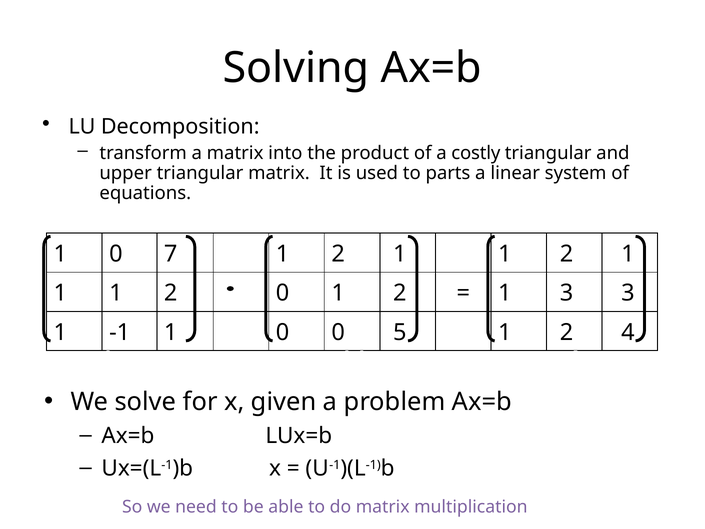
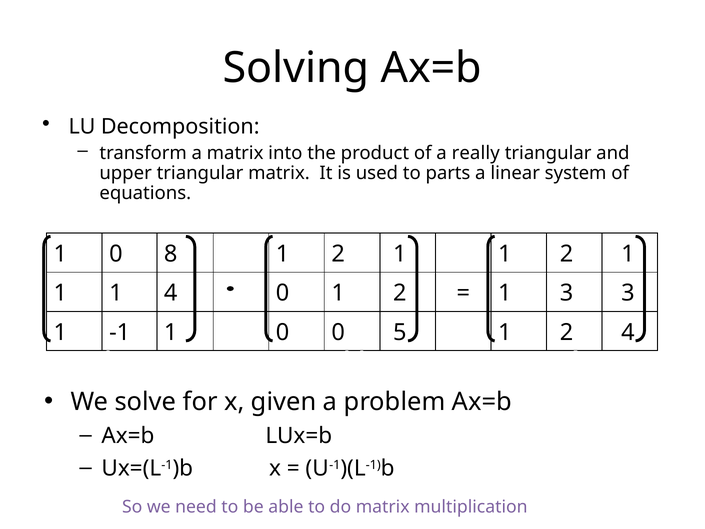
costly: costly -> really
7: 7 -> 8
2 at (171, 293): 2 -> 4
